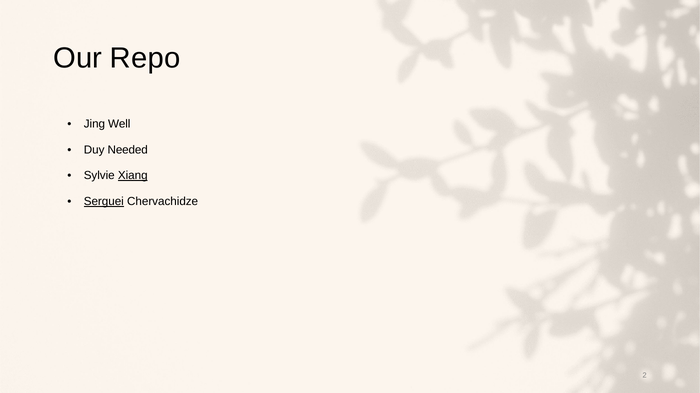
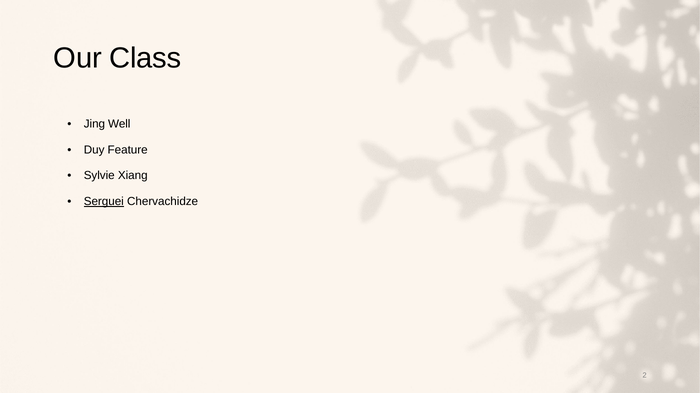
Repo: Repo -> Class
Needed: Needed -> Feature
Xiang underline: present -> none
